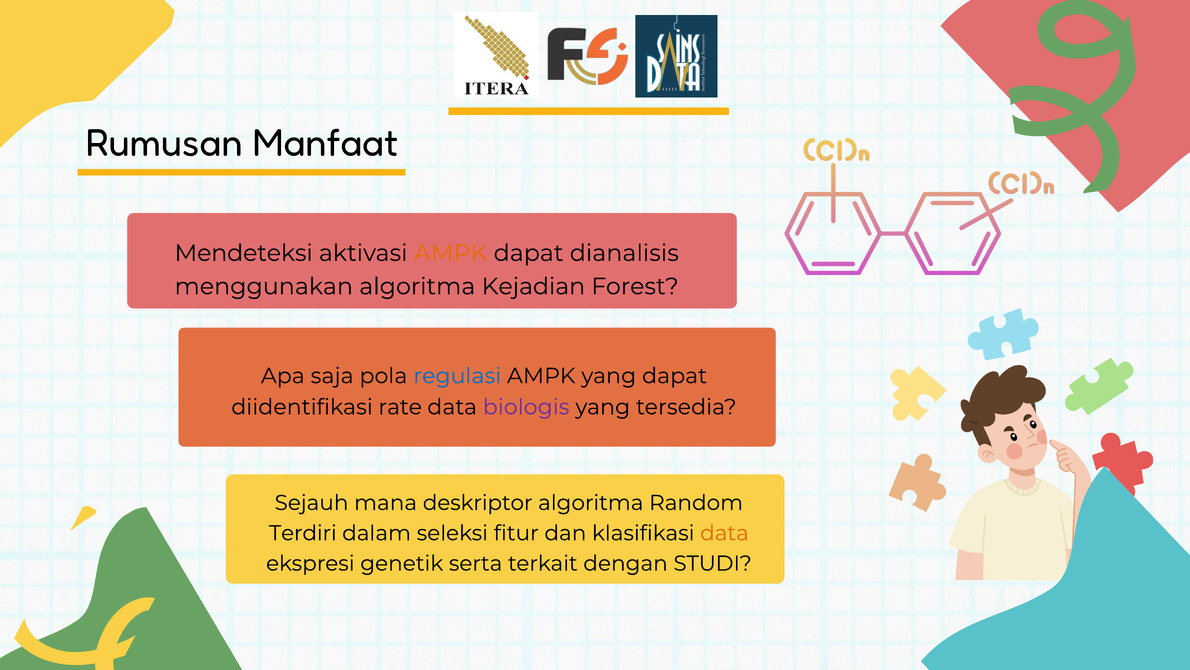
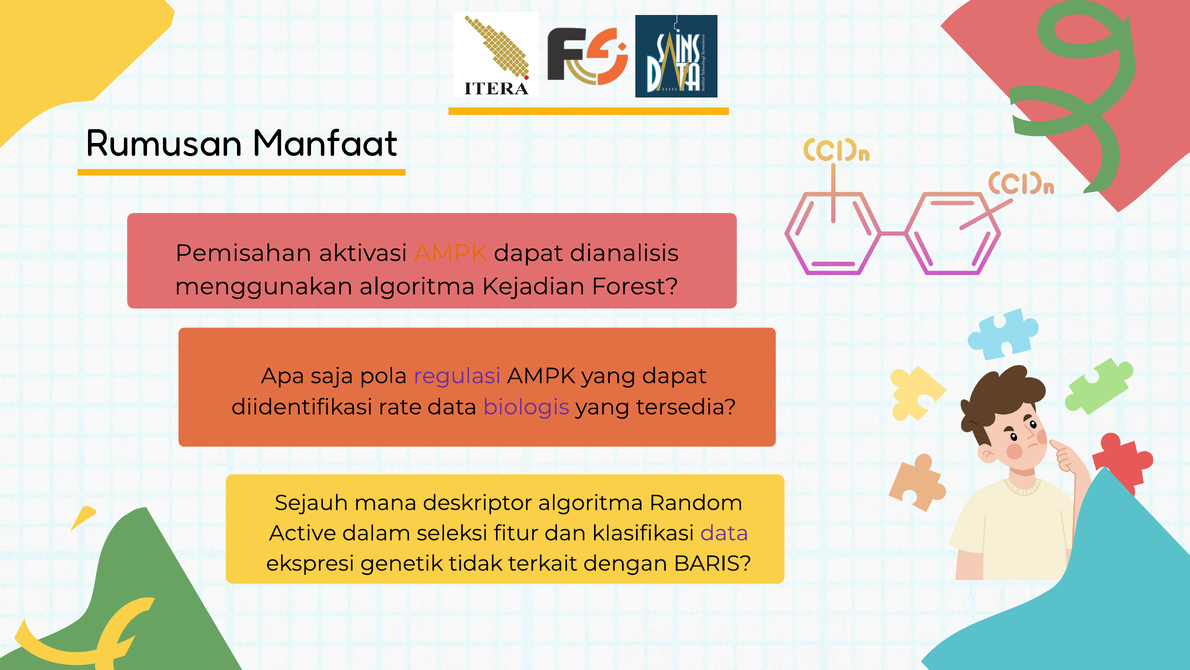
Mendeteksi: Mendeteksi -> Pemisahan
regulasi colour: blue -> purple
Terdiri: Terdiri -> Active
data at (724, 533) colour: orange -> purple
serta: serta -> tidak
STUDI: STUDI -> BARIS
